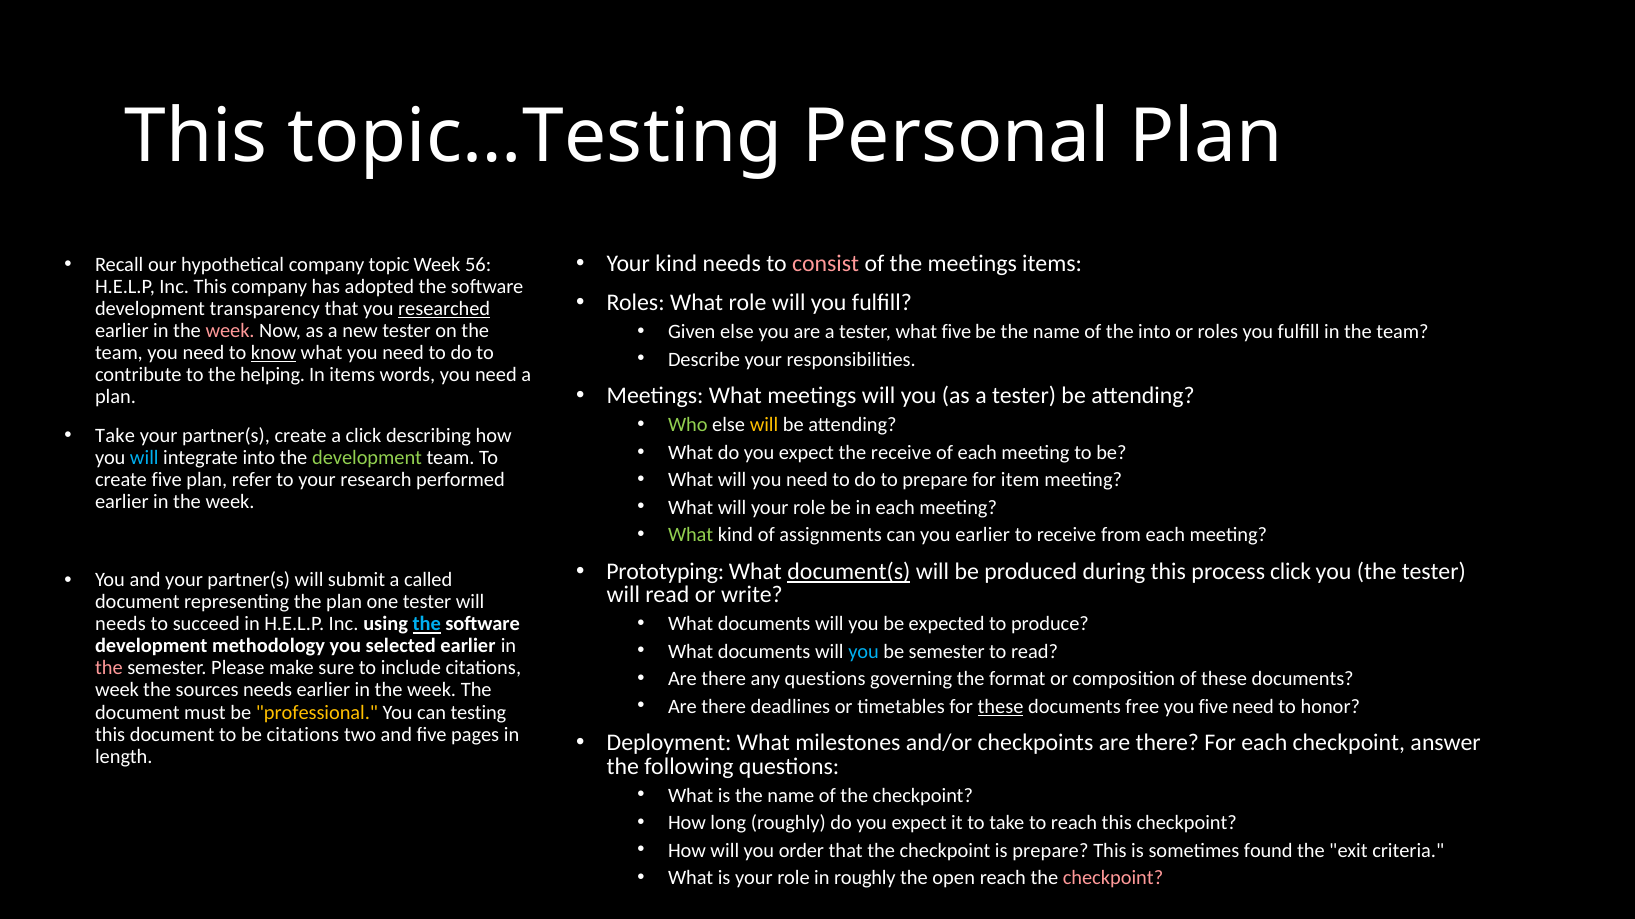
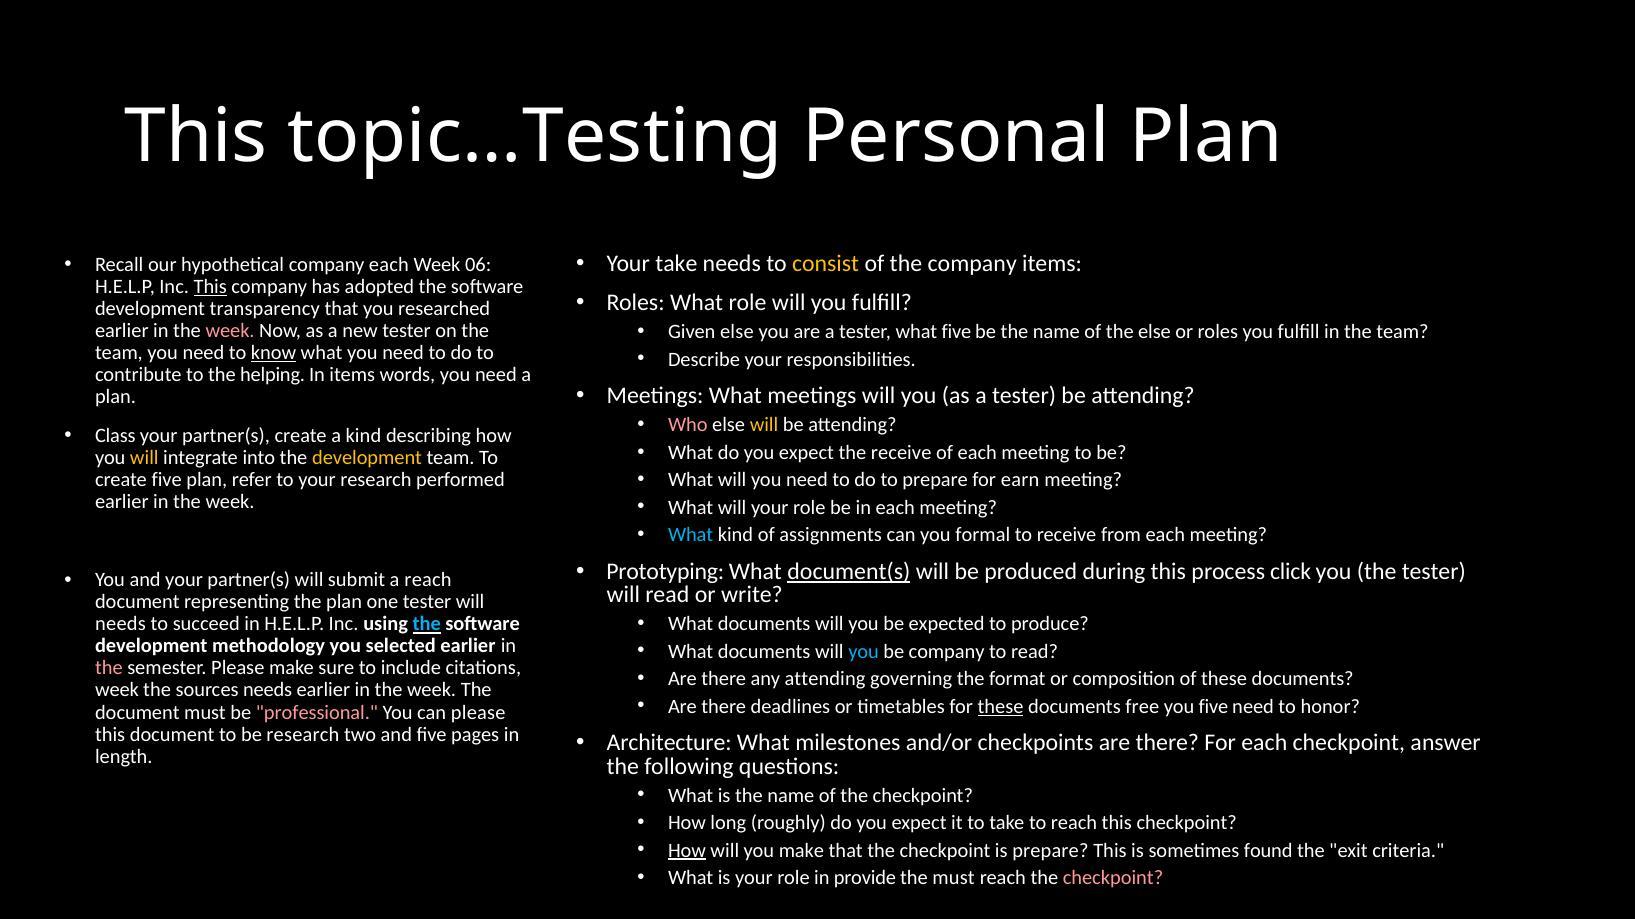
Your kind: kind -> take
consist colour: pink -> yellow
the meetings: meetings -> company
company topic: topic -> each
56: 56 -> 06
This at (210, 287) underline: none -> present
researched underline: present -> none
the into: into -> else
Who colour: light green -> pink
Take at (115, 436): Take -> Class
a click: click -> kind
will at (144, 458) colour: light blue -> yellow
development at (367, 458) colour: light green -> yellow
item: item -> earn
What at (691, 535) colour: light green -> light blue
you earlier: earlier -> formal
a called: called -> reach
be semester: semester -> company
any questions: questions -> attending
professional colour: yellow -> pink
can testing: testing -> please
be citations: citations -> research
Deployment: Deployment -> Architecture
How at (687, 851) underline: none -> present
you order: order -> make
in roughly: roughly -> provide
the open: open -> must
